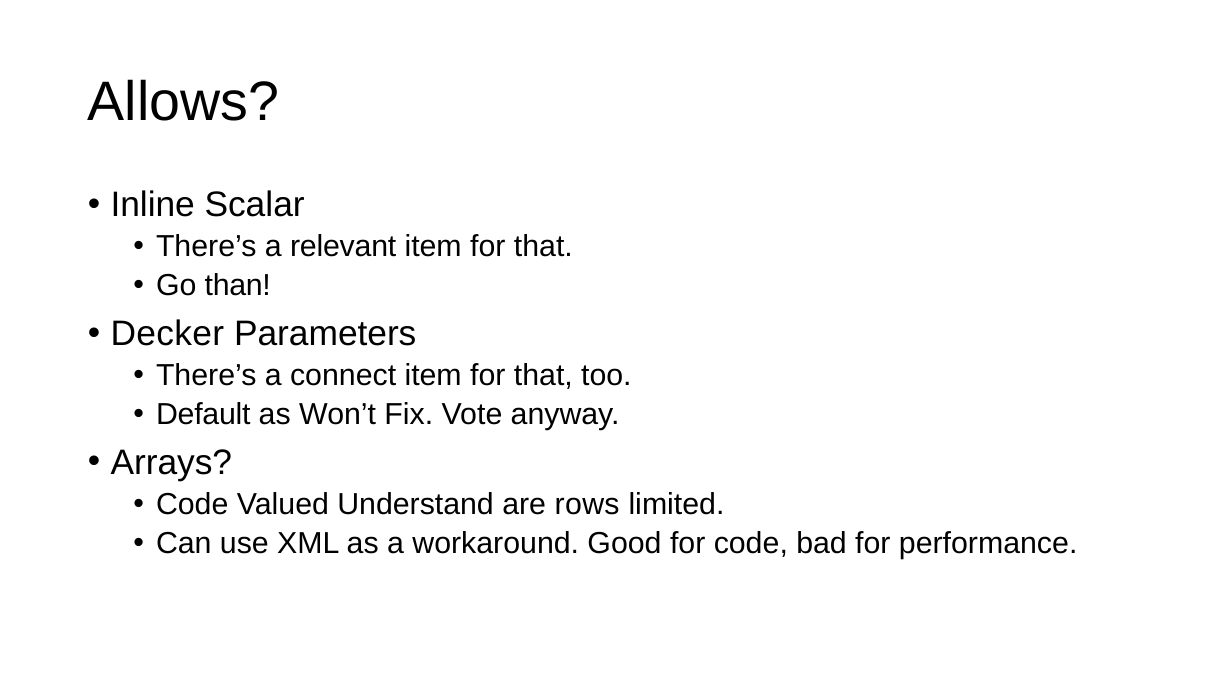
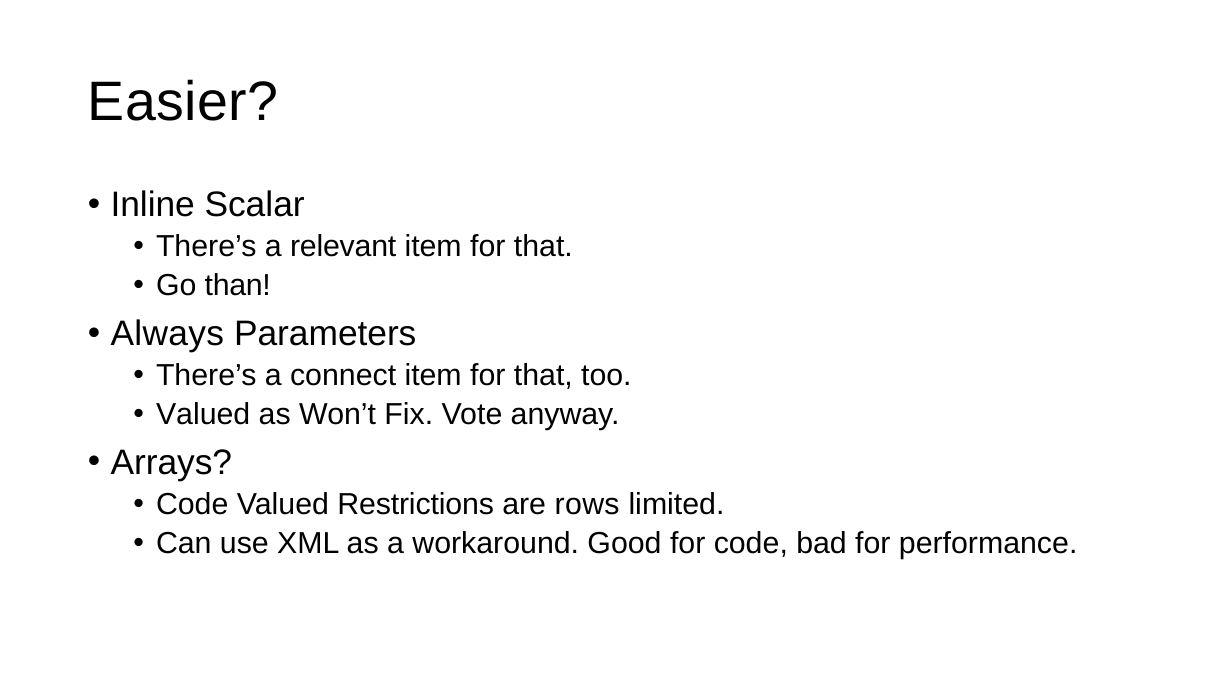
Allows: Allows -> Easier
Decker: Decker -> Always
Default at (203, 414): Default -> Valued
Understand: Understand -> Restrictions
